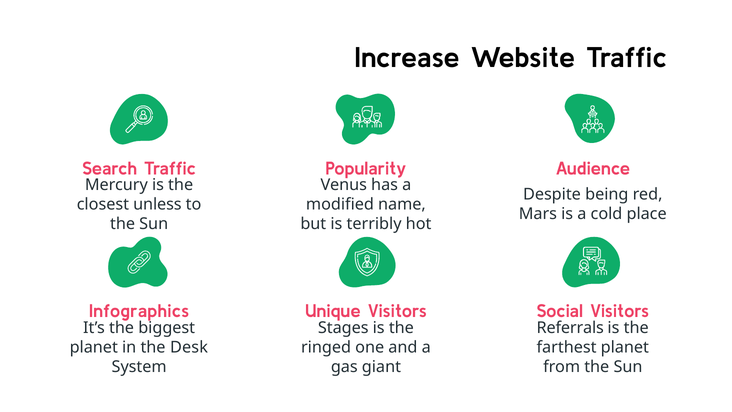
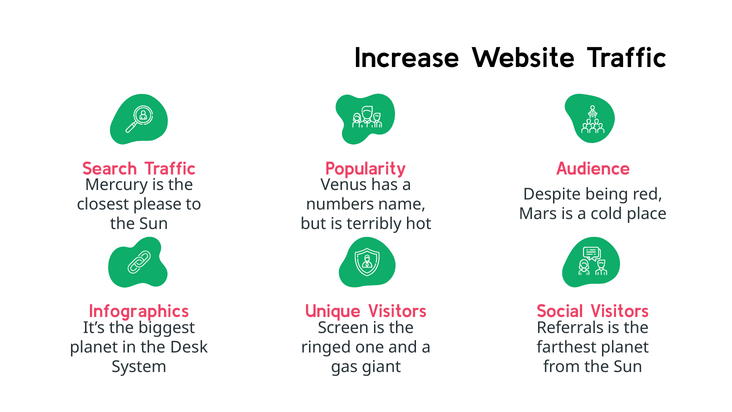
unless: unless -> please
modified: modified -> numbers
Stages: Stages -> Screen
